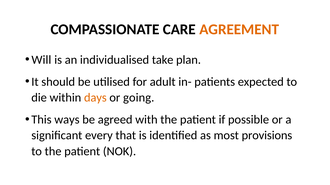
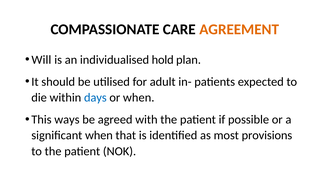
take: take -> hold
days colour: orange -> blue
or going: going -> when
significant every: every -> when
